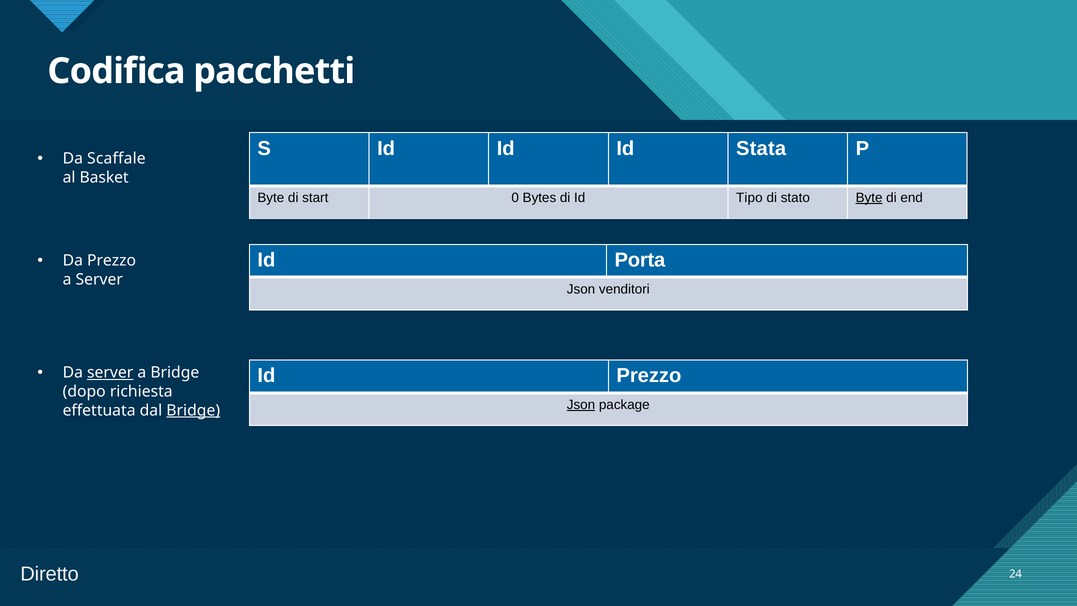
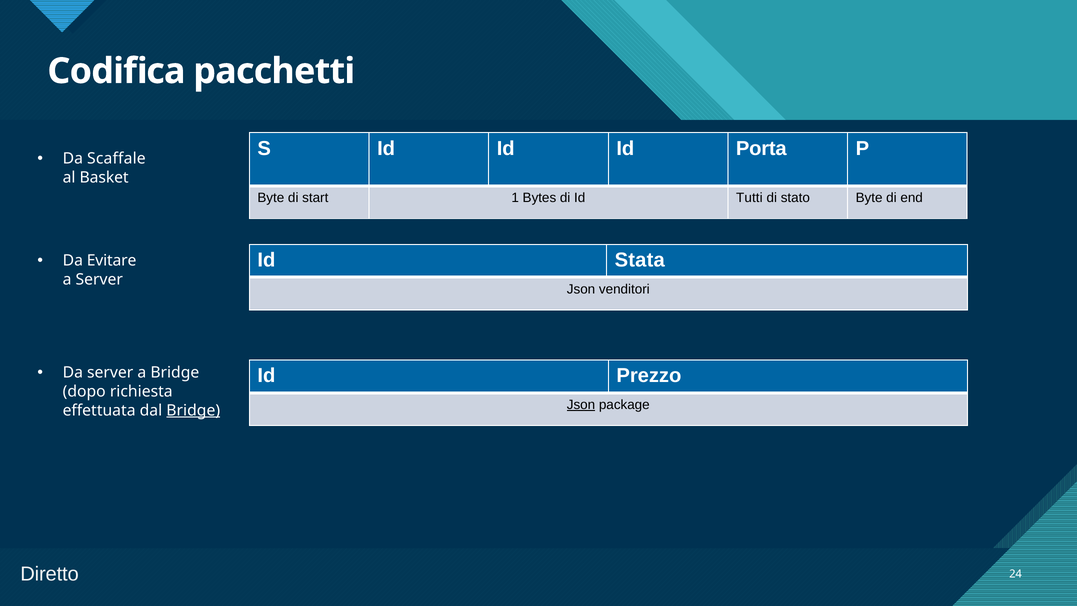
Stata: Stata -> Porta
0: 0 -> 1
Tipo: Tipo -> Tutti
Byte at (869, 198) underline: present -> none
Porta: Porta -> Stata
Da Prezzo: Prezzo -> Evitare
server at (110, 373) underline: present -> none
